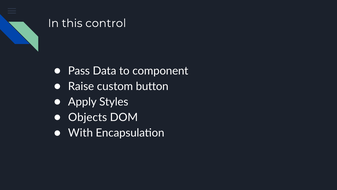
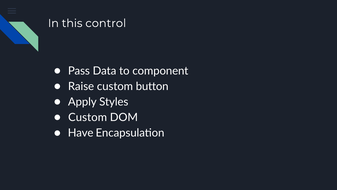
Objects at (88, 117): Objects -> Custom
With: With -> Have
